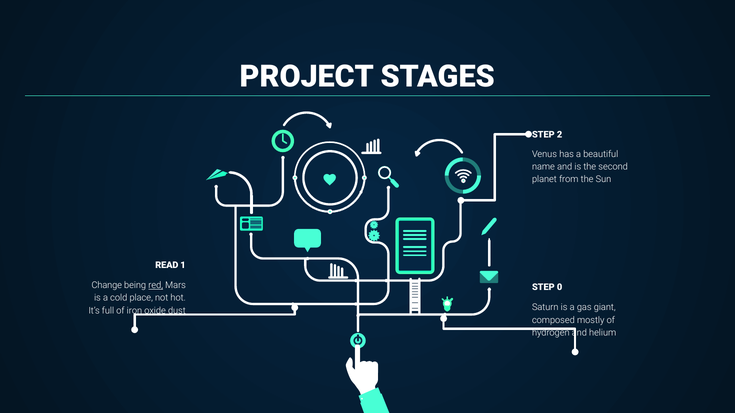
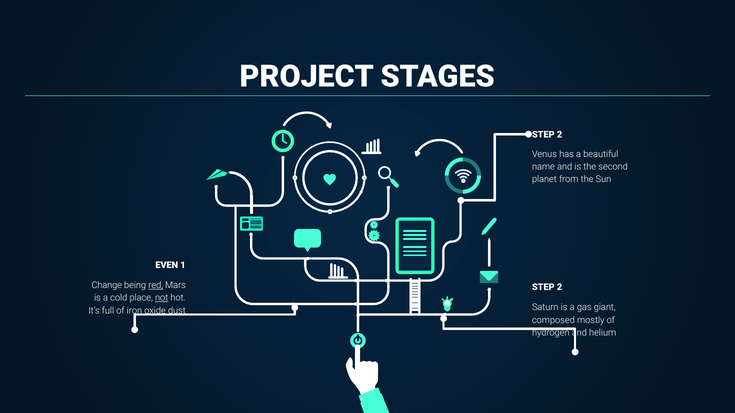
READ: READ -> EVEN
0 at (560, 287): 0 -> 2
not underline: none -> present
